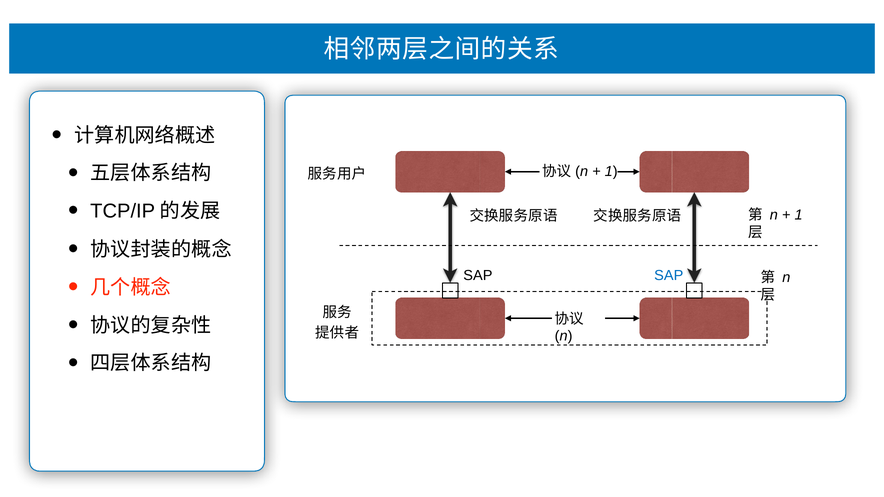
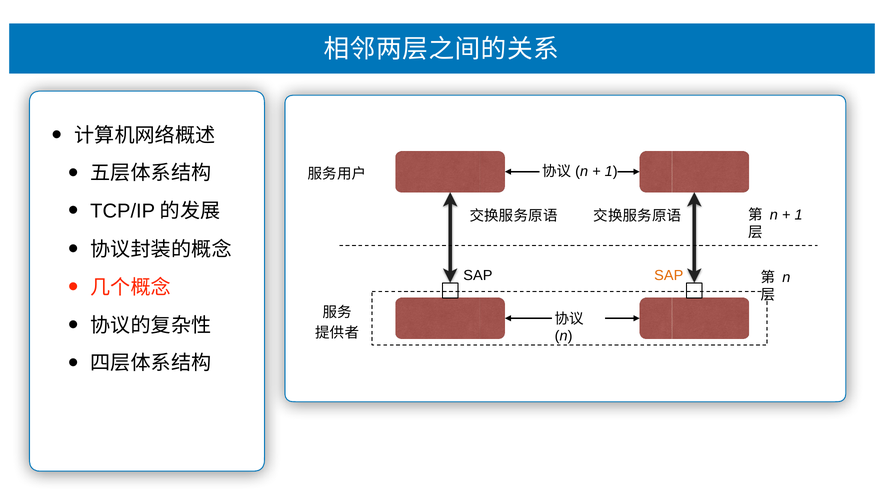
SAP at (669, 275) colour: blue -> orange
